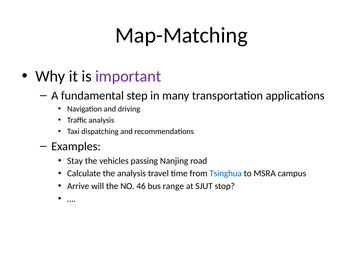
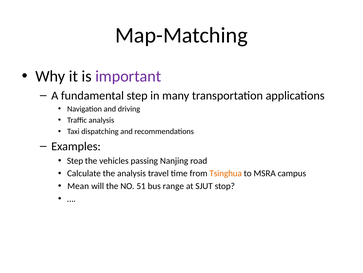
Stay at (75, 160): Stay -> Step
Tsinghua colour: blue -> orange
Arrive: Arrive -> Mean
46: 46 -> 51
